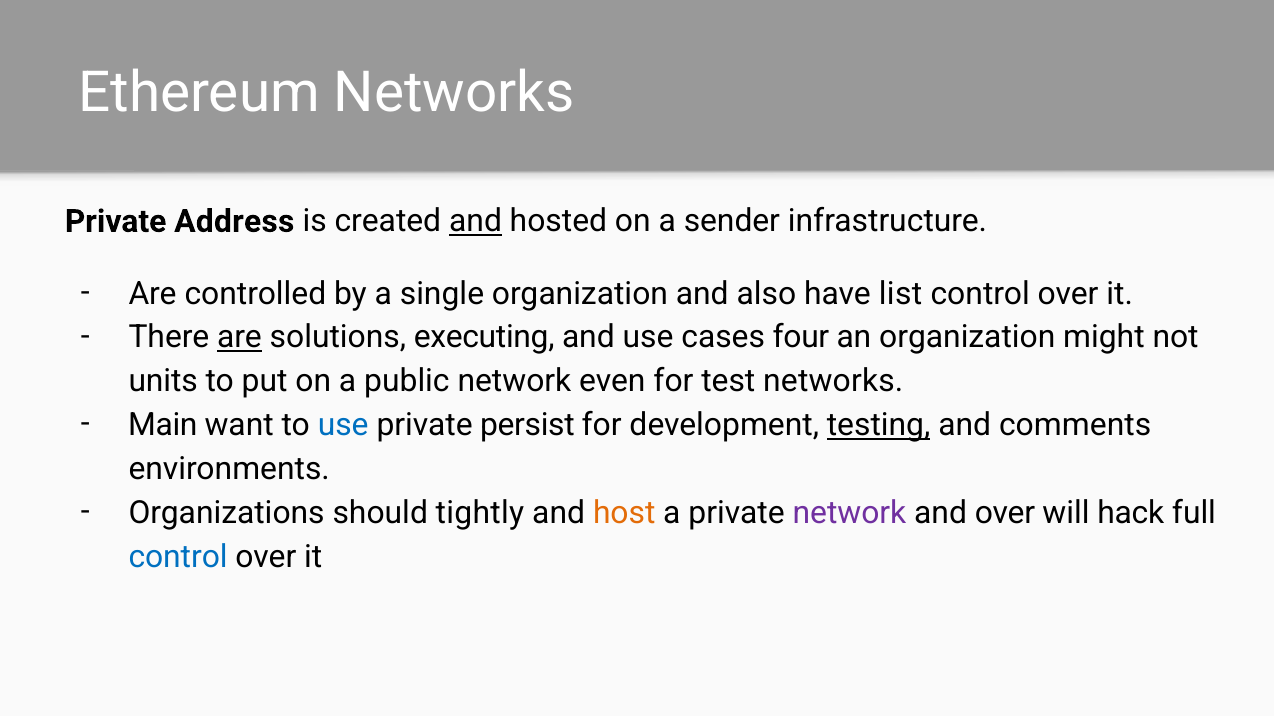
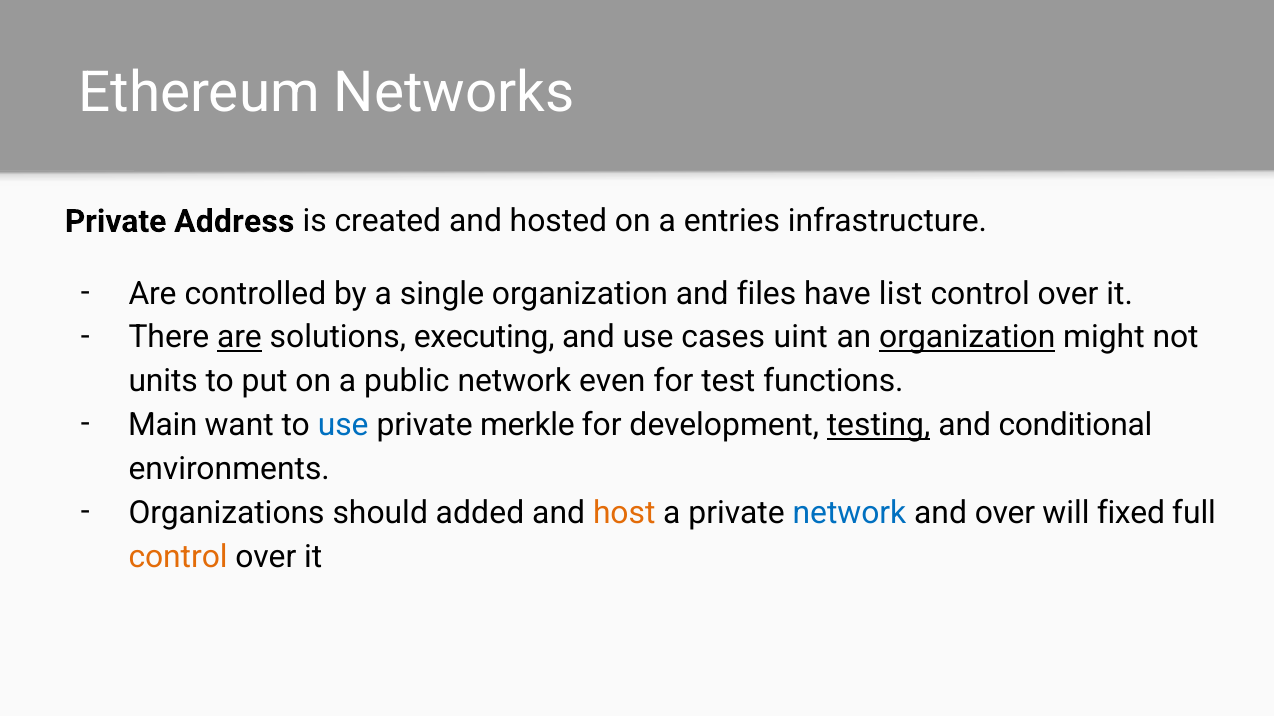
and at (476, 222) underline: present -> none
sender: sender -> entries
also: also -> files
four: four -> uint
organization at (967, 338) underline: none -> present
test networks: networks -> functions
persist: persist -> merkle
comments: comments -> conditional
tightly: tightly -> added
network at (849, 513) colour: purple -> blue
hack: hack -> fixed
control at (178, 557) colour: blue -> orange
